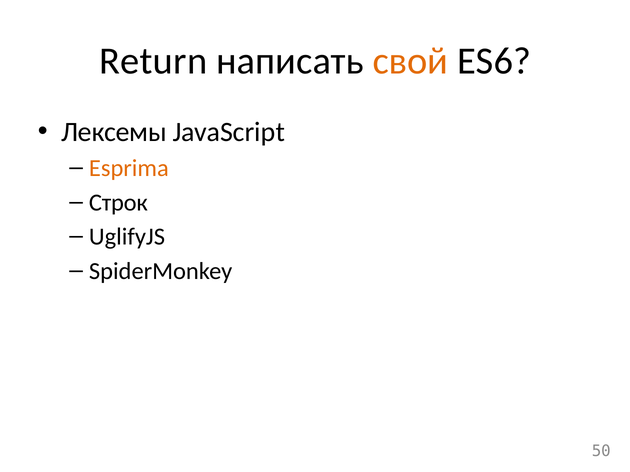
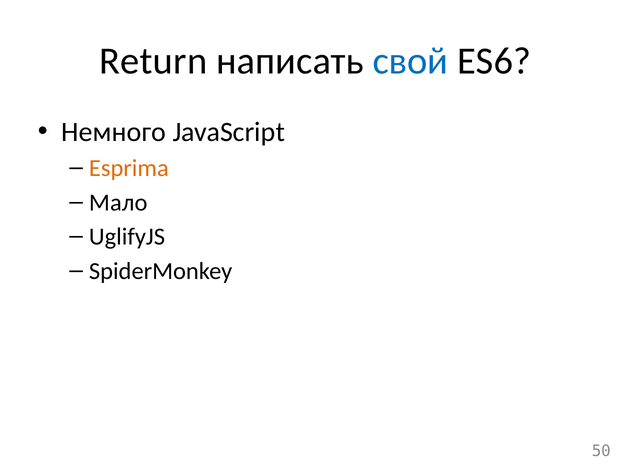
свой colour: orange -> blue
Лексемы: Лексемы -> Немного
Строк: Строк -> Мало
